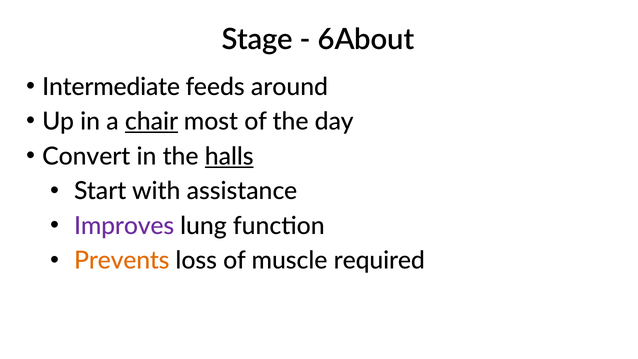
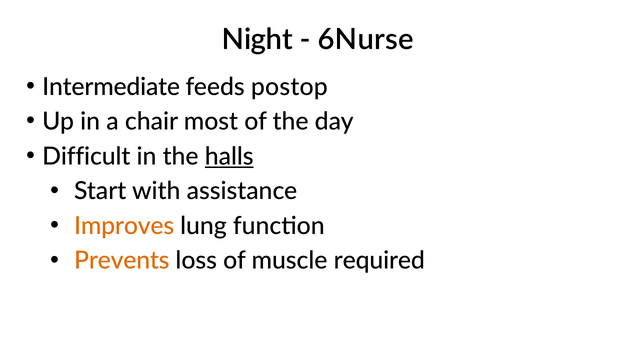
Stage: Stage -> Night
6About: 6About -> 6Nurse
around: around -> postop
chair underline: present -> none
Convert: Convert -> Difficult
Improves colour: purple -> orange
